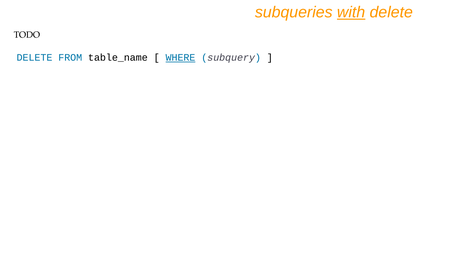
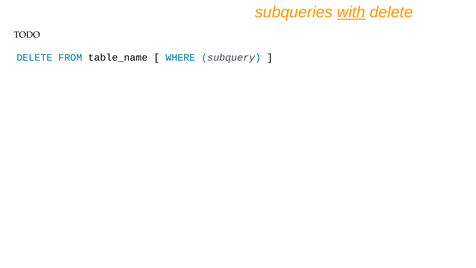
WHERE underline: present -> none
